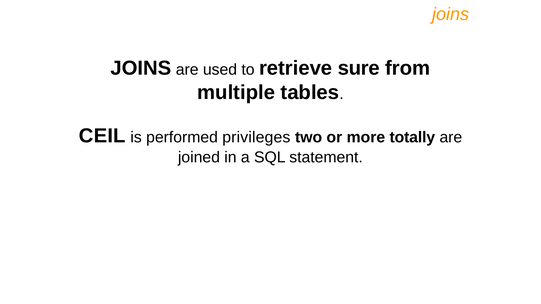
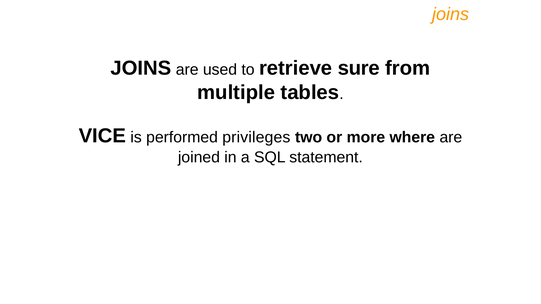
CEIL: CEIL -> VICE
totally: totally -> where
